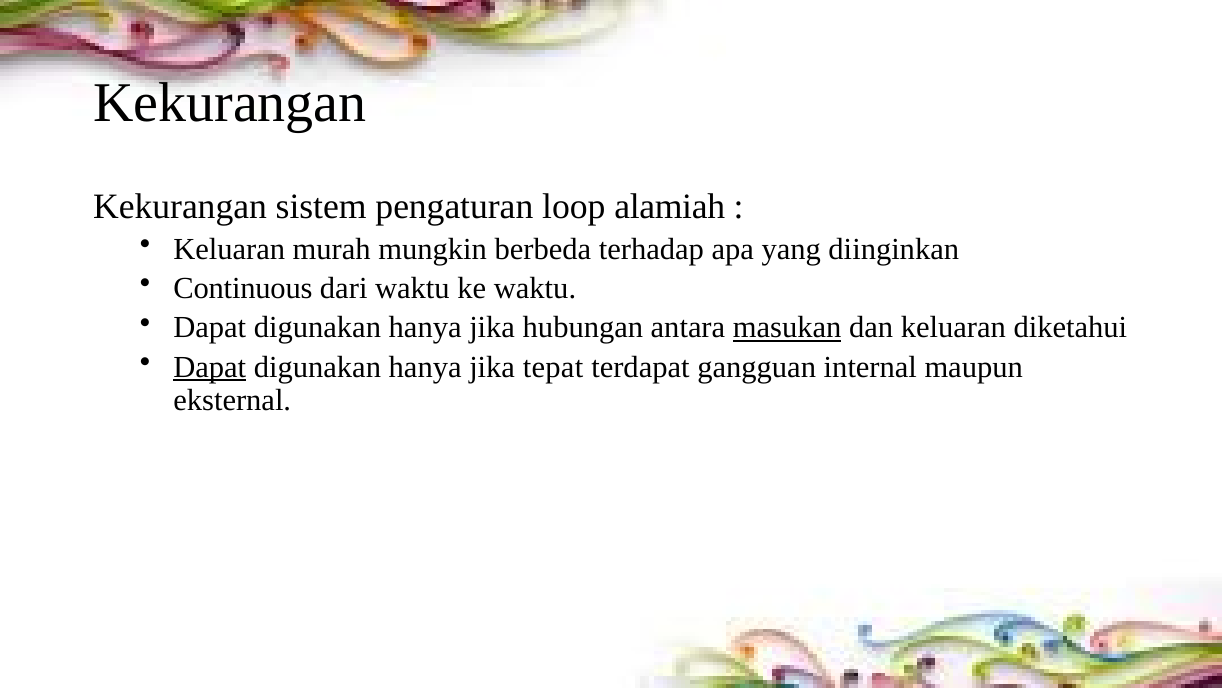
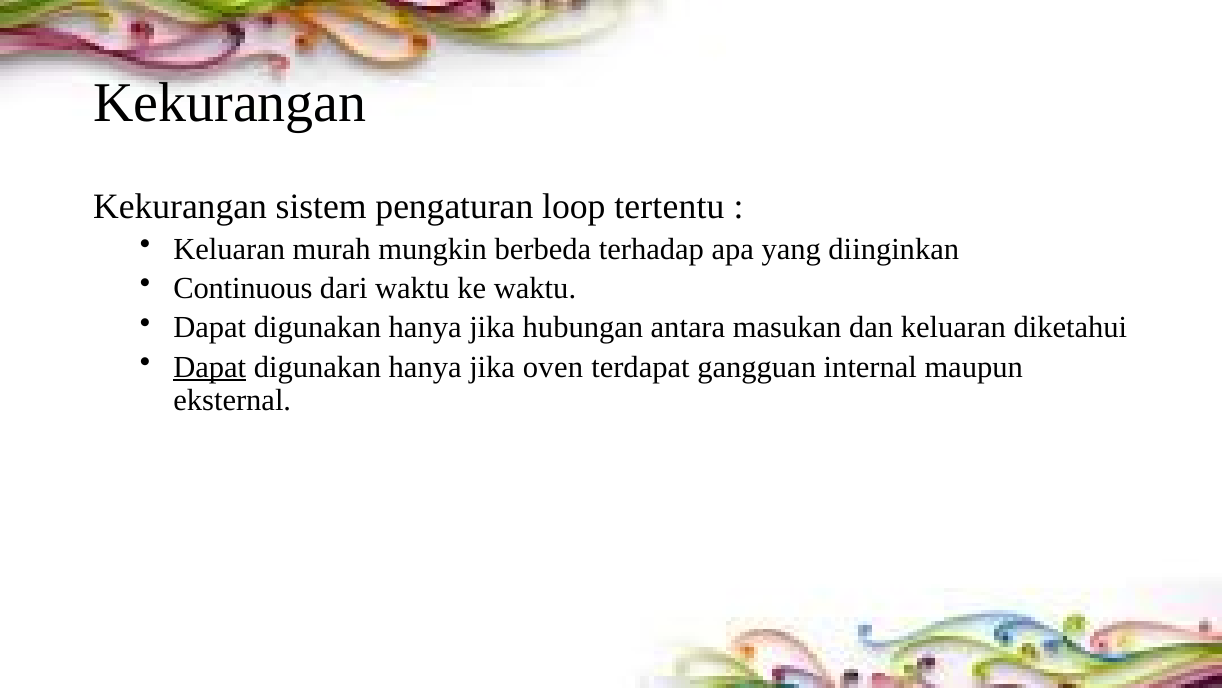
alamiah: alamiah -> tertentu
masukan underline: present -> none
tepat: tepat -> oven
